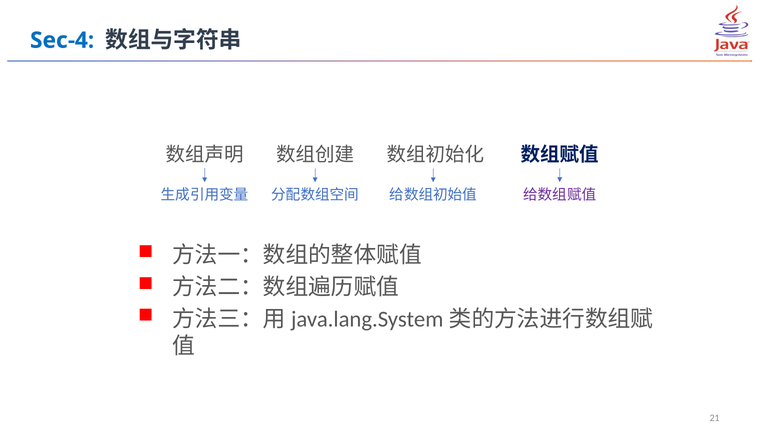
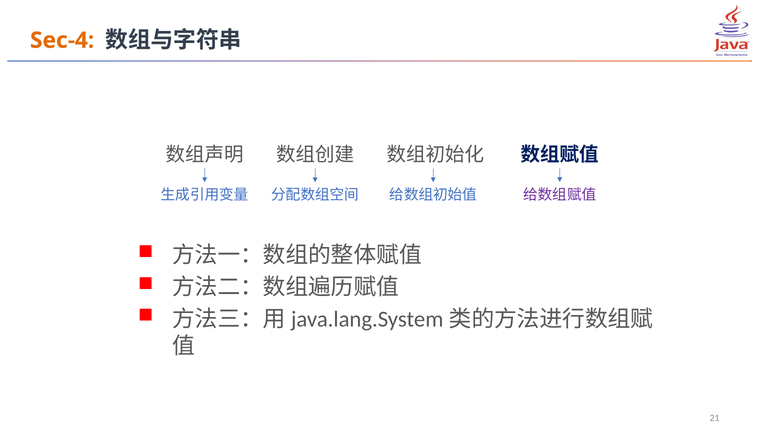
Sec-4 colour: blue -> orange
